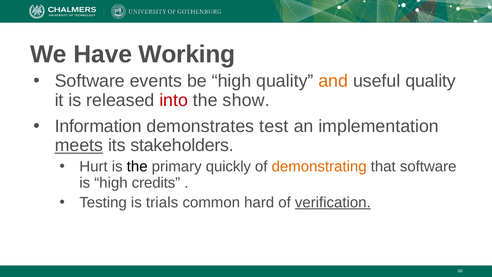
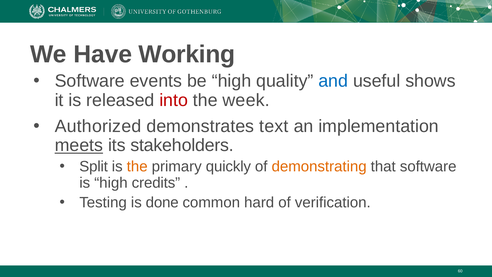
and colour: orange -> blue
useful quality: quality -> shows
show: show -> week
Information: Information -> Authorized
test: test -> text
Hurt: Hurt -> Split
the at (137, 166) colour: black -> orange
trials: trials -> done
verification underline: present -> none
